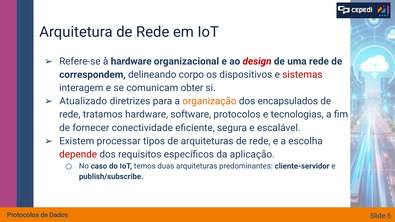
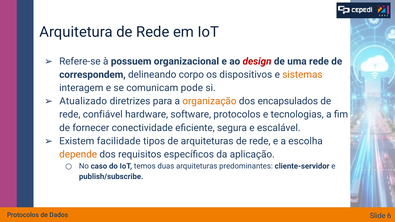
à hardware: hardware -> possuem
sistemas colour: red -> orange
obter: obter -> pode
tratamos: tratamos -> confiável
processar: processar -> facilidade
depende colour: red -> orange
